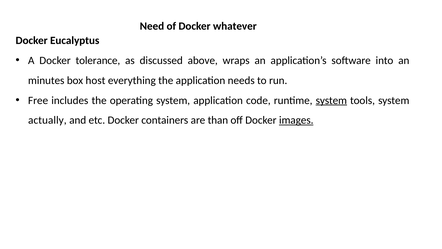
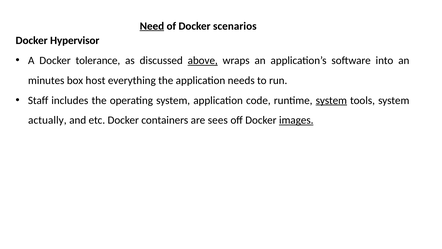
Need underline: none -> present
whatever: whatever -> scenarios
Eucalyptus: Eucalyptus -> Hypervisor
above underline: none -> present
Free: Free -> Staff
than: than -> sees
